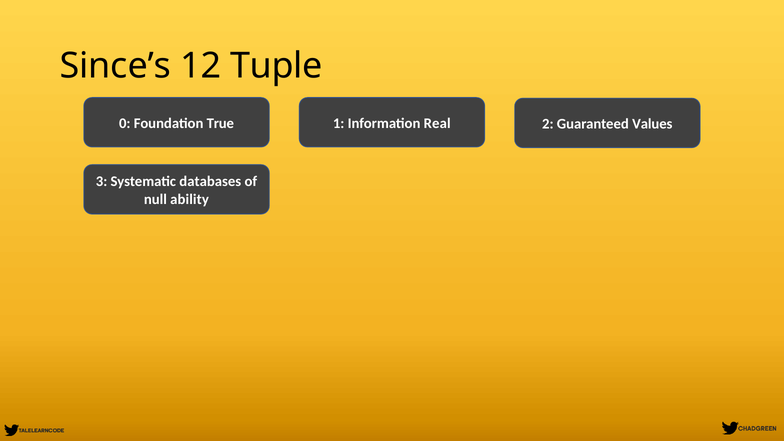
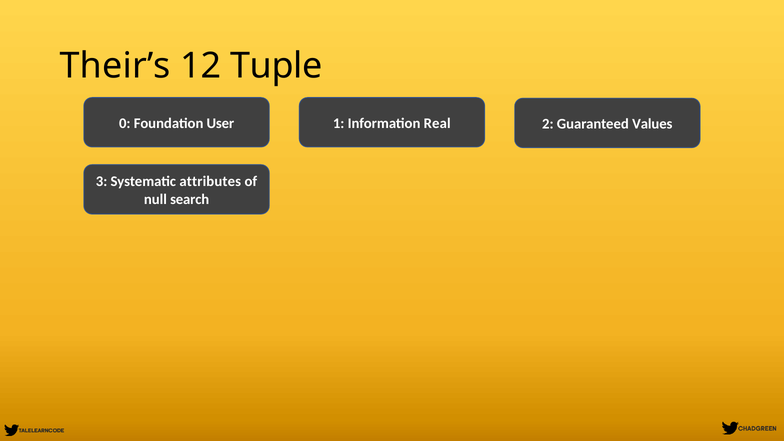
Since’s: Since’s -> Their’s
True: True -> User
databases: databases -> attributes
ability: ability -> search
